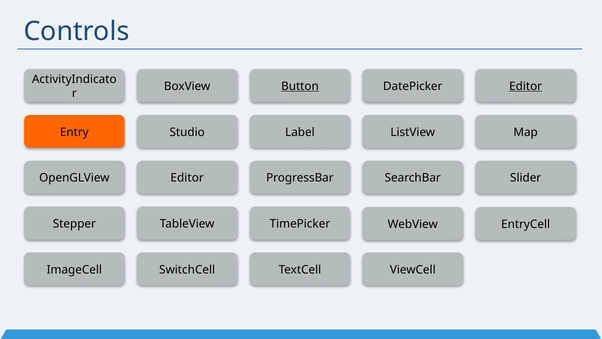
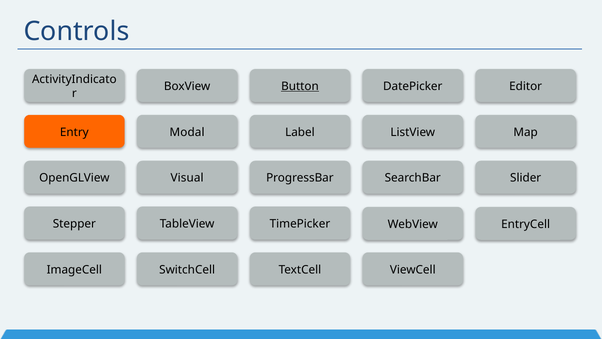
Editor at (526, 86) underline: present -> none
Studio: Studio -> Modal
OpenGLView Editor: Editor -> Visual
